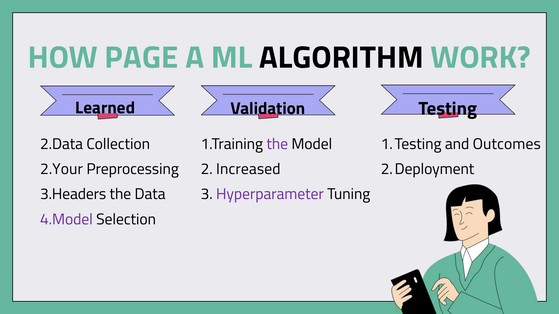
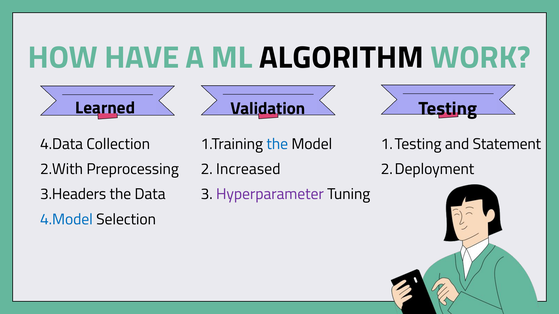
PAGE: PAGE -> HAVE
2.Data: 2.Data -> 4.Data
Outcomes: Outcomes -> Statement
the at (277, 144) colour: purple -> blue
2.Your: 2.Your -> 2.With
4.Model colour: purple -> blue
